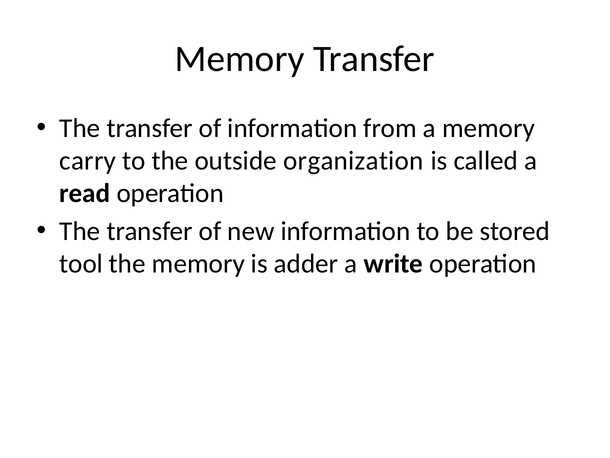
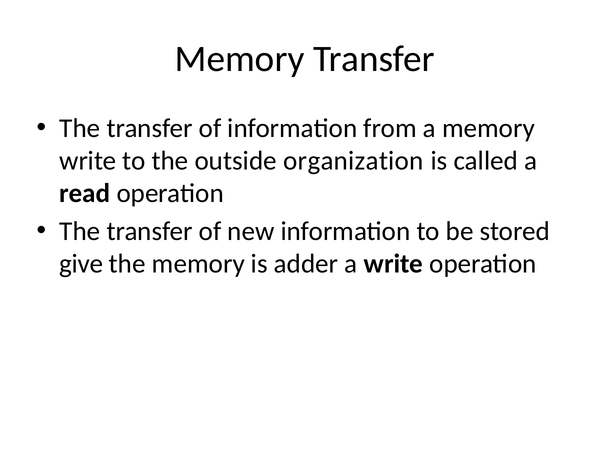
carry at (88, 161): carry -> write
tool: tool -> give
